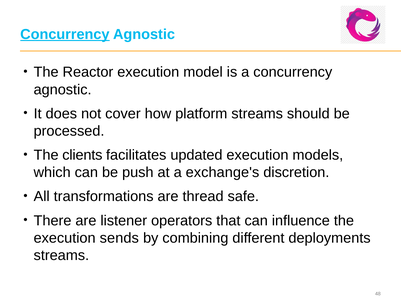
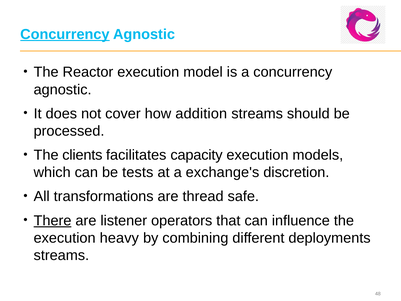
platform: platform -> addition
updated: updated -> capacity
push: push -> tests
There underline: none -> present
sends: sends -> heavy
